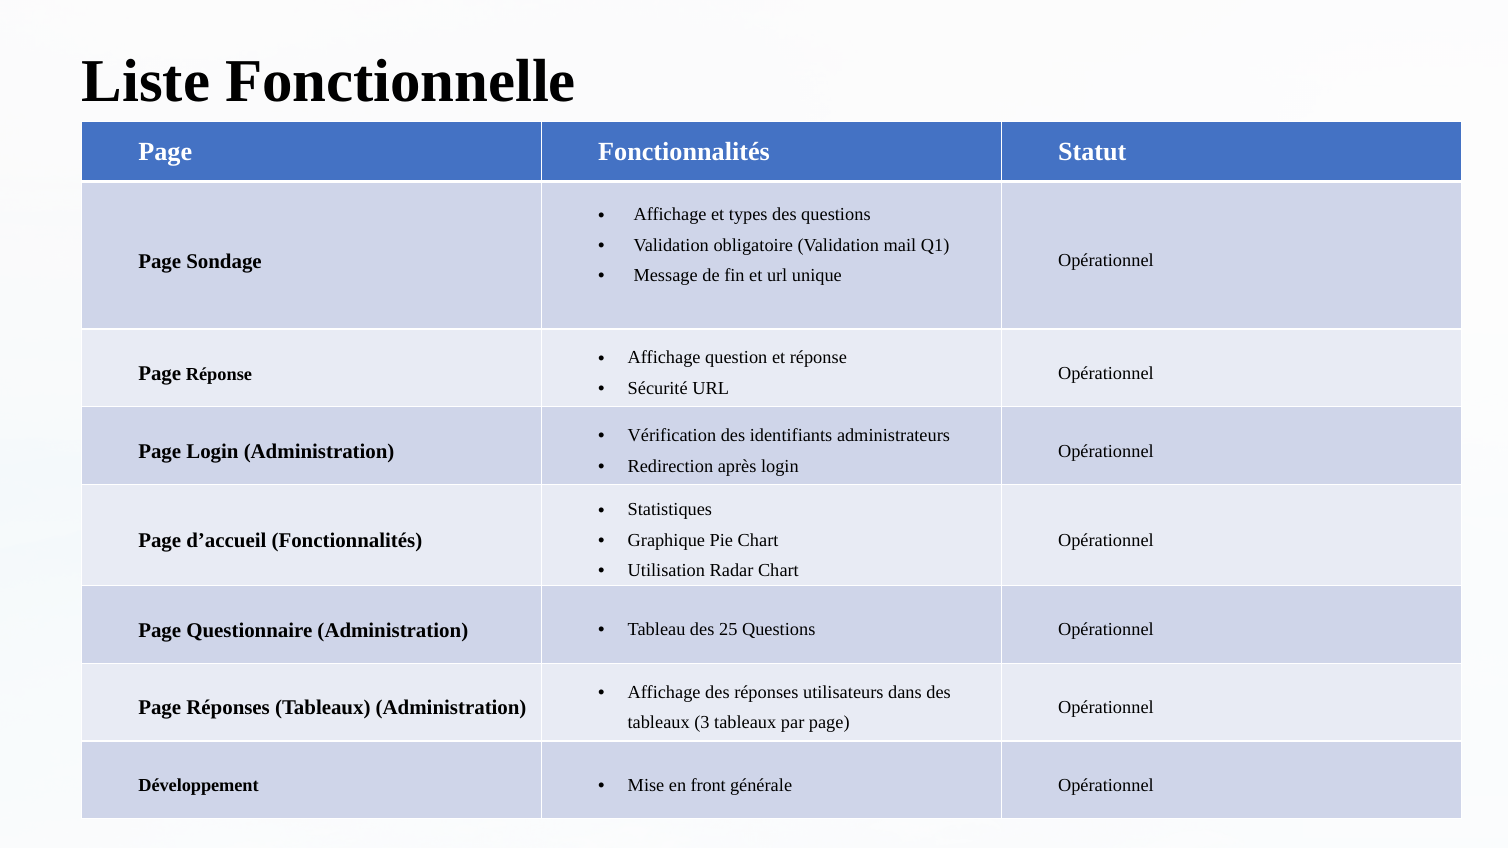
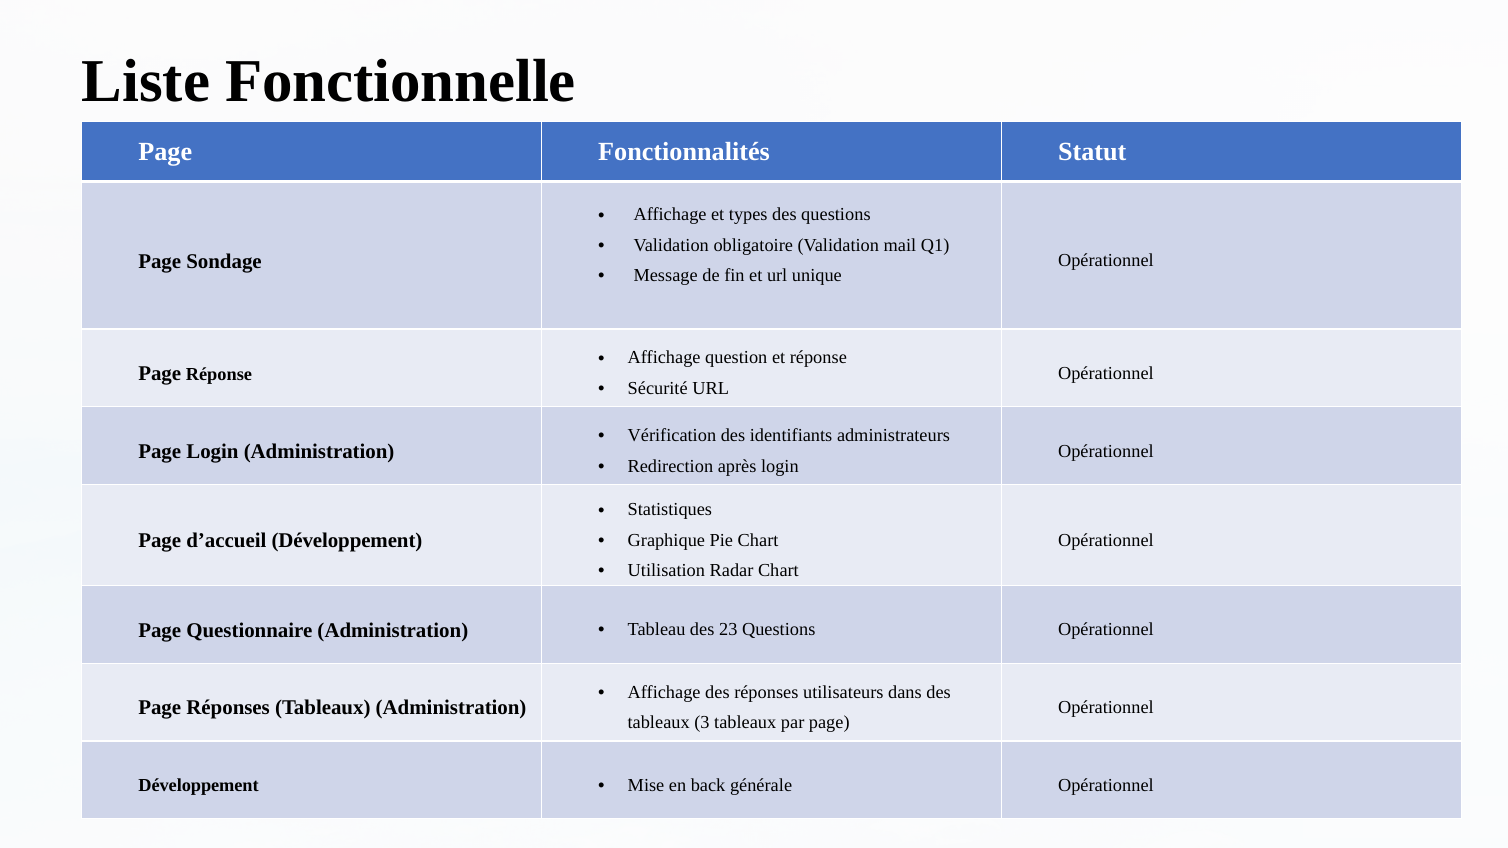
d’accueil Fonctionnalités: Fonctionnalités -> Développement
25: 25 -> 23
front: front -> back
